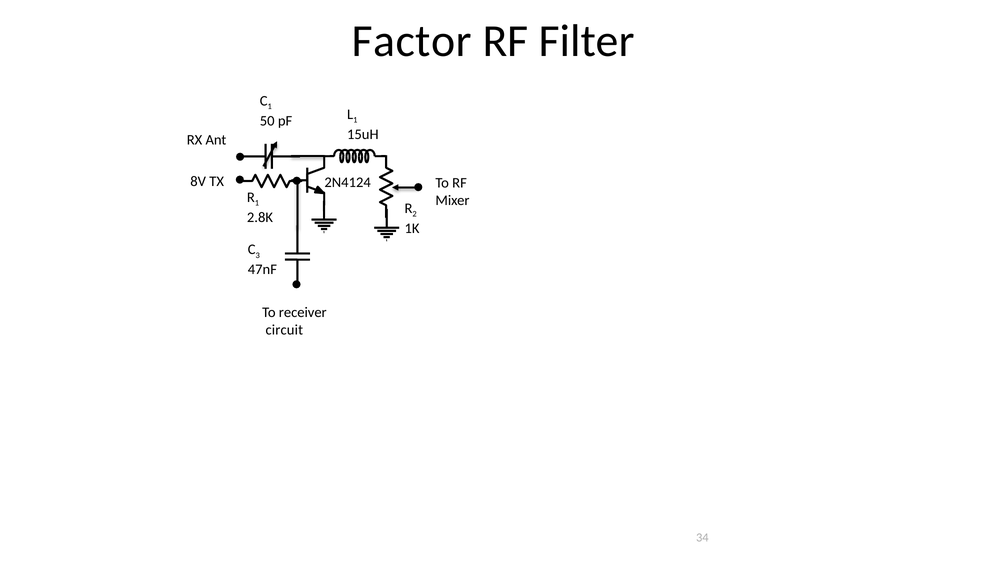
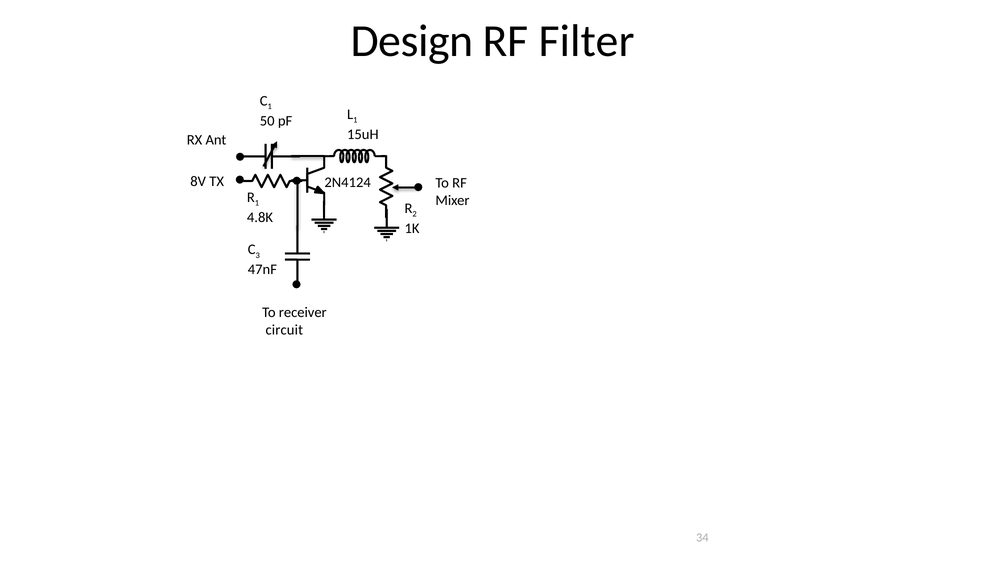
Factor: Factor -> Design
2.8K: 2.8K -> 4.8K
